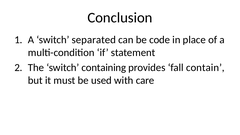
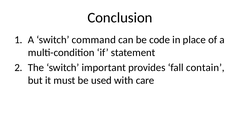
separated: separated -> command
containing: containing -> important
